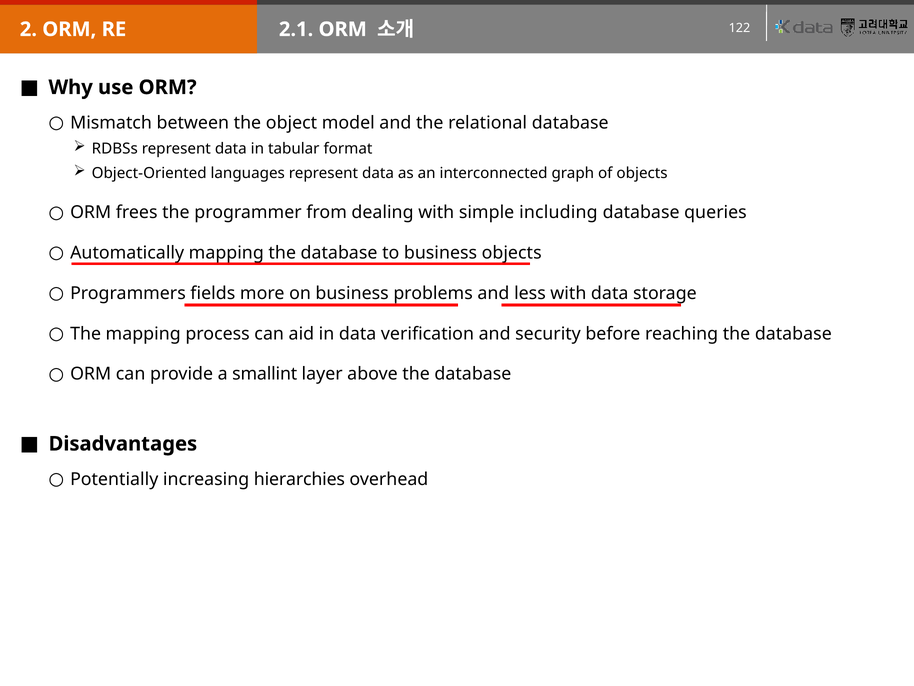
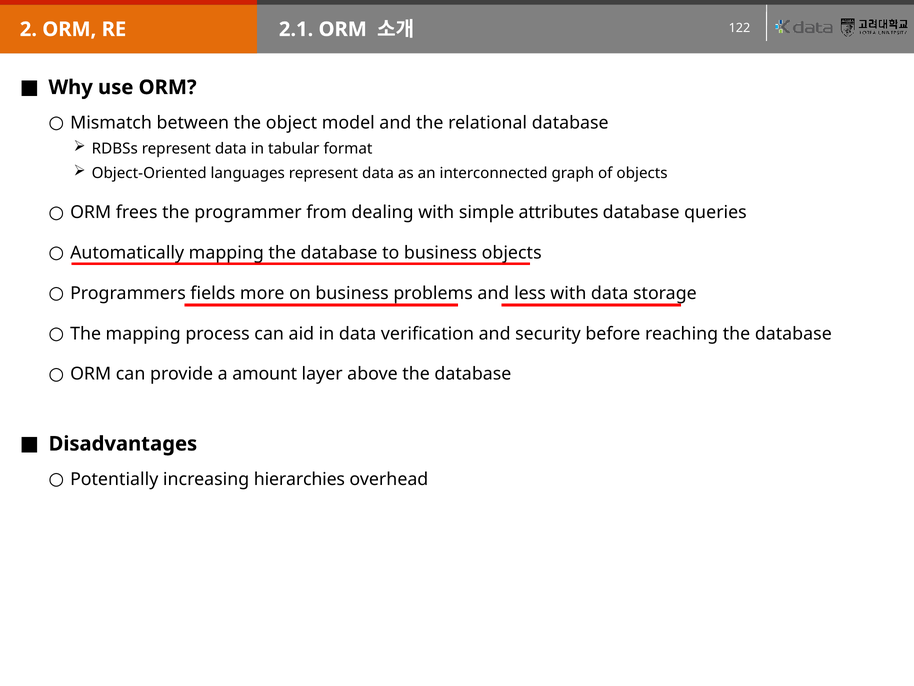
including: including -> attributes
smallint: smallint -> amount
